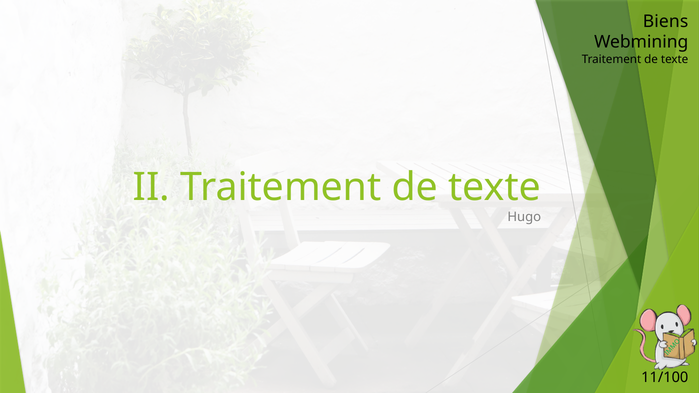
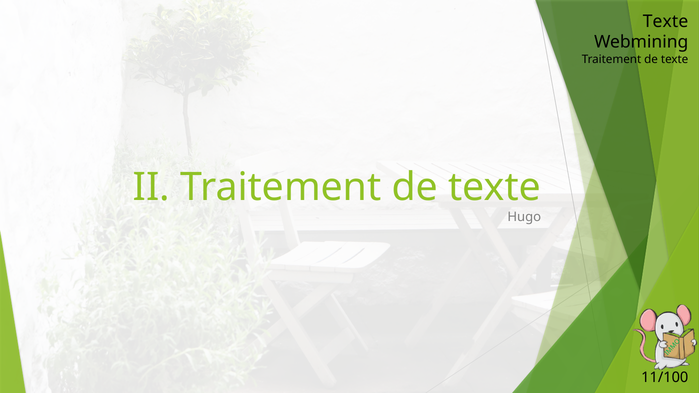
Biens at (666, 21): Biens -> Texte
